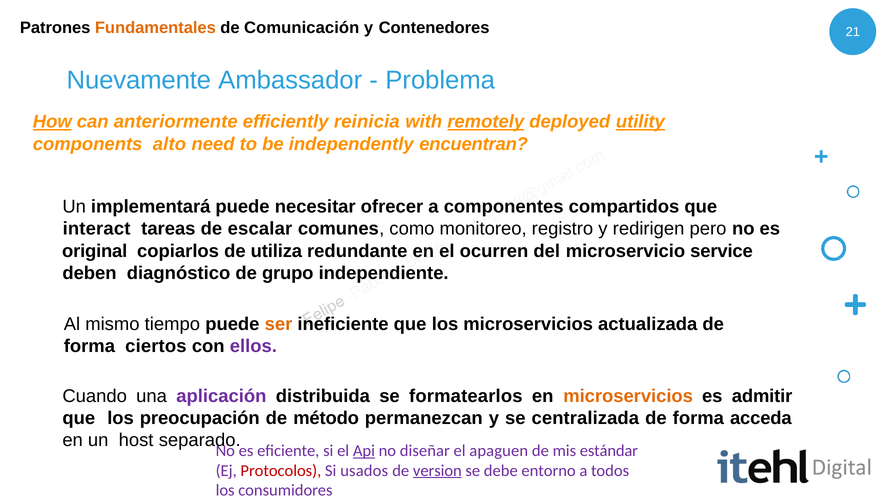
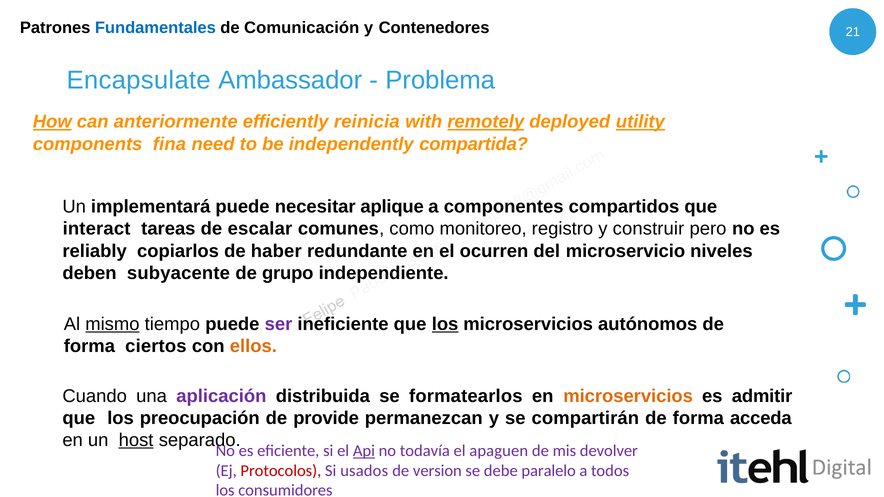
Fundamentales colour: orange -> blue
Nuevamente: Nuevamente -> Encapsulate
alto: alto -> fina
encuentran: encuentran -> compartida
ofrecer: ofrecer -> aplique
redirigen: redirigen -> construir
original: original -> reliably
utiliza: utiliza -> haber
service: service -> niveles
diagnóstico: diagnóstico -> subyacente
mismo underline: none -> present
ser colour: orange -> purple
los at (445, 324) underline: none -> present
actualizada: actualizada -> autónomos
ellos colour: purple -> orange
método: método -> provide
centralizada: centralizada -> compartirán
host underline: none -> present
diseñar: diseñar -> todavía
estándar: estándar -> devolver
version underline: present -> none
entorno: entorno -> paralelo
